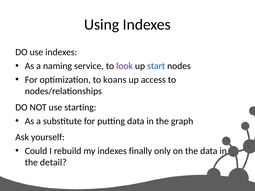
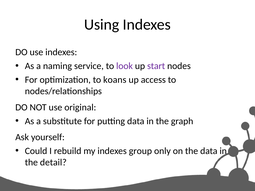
start colour: blue -> purple
starting: starting -> original
finally: finally -> group
